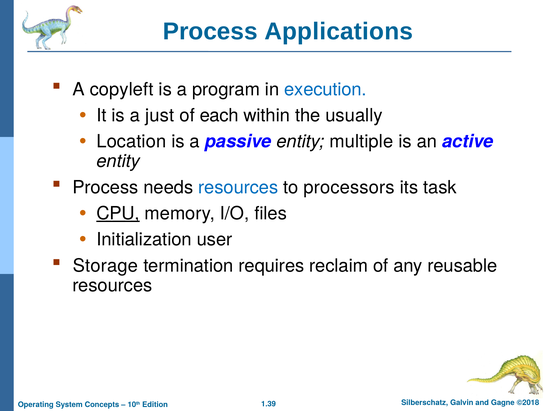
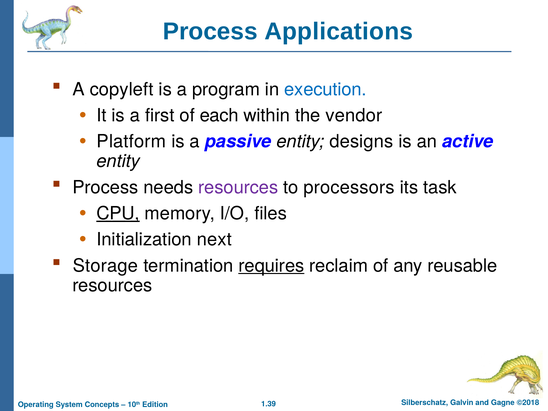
just: just -> first
usually: usually -> vendor
Location: Location -> Platform
multiple: multiple -> designs
resources at (238, 187) colour: blue -> purple
user: user -> next
requires underline: none -> present
